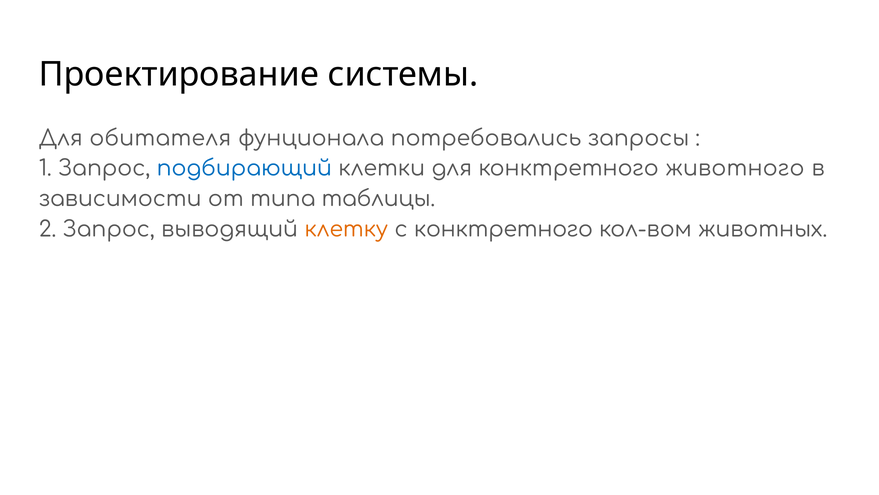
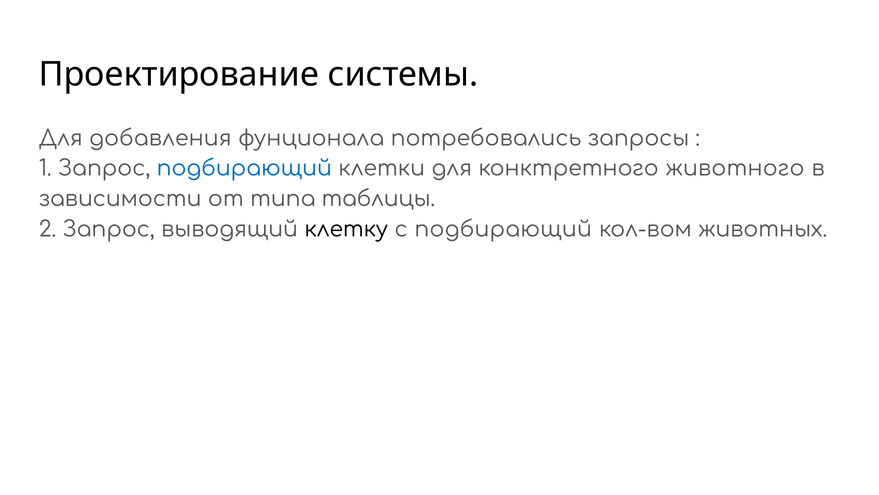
обитателя: обитателя -> добавления
клетку colour: orange -> black
с конктретного: конктретного -> подбирающий
